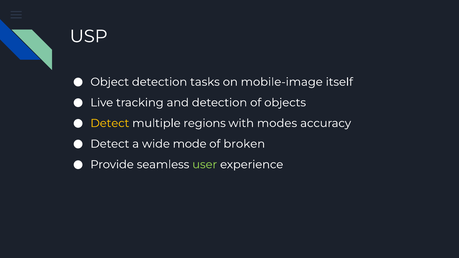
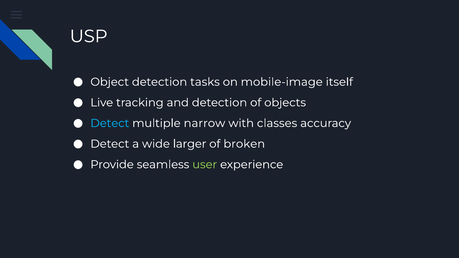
Detect at (110, 123) colour: yellow -> light blue
regions: regions -> narrow
modes: modes -> classes
mode: mode -> larger
